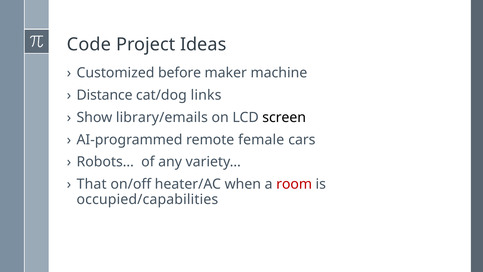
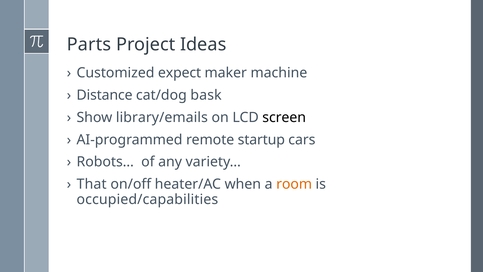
Code: Code -> Parts
before: before -> expect
links: links -> bask
female: female -> startup
room colour: red -> orange
